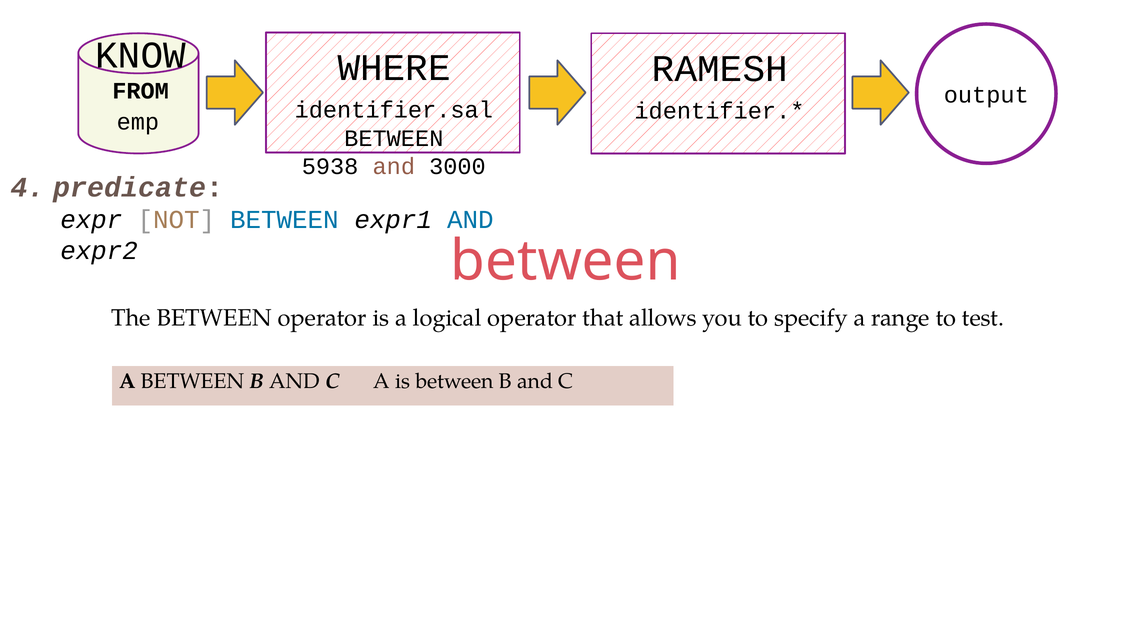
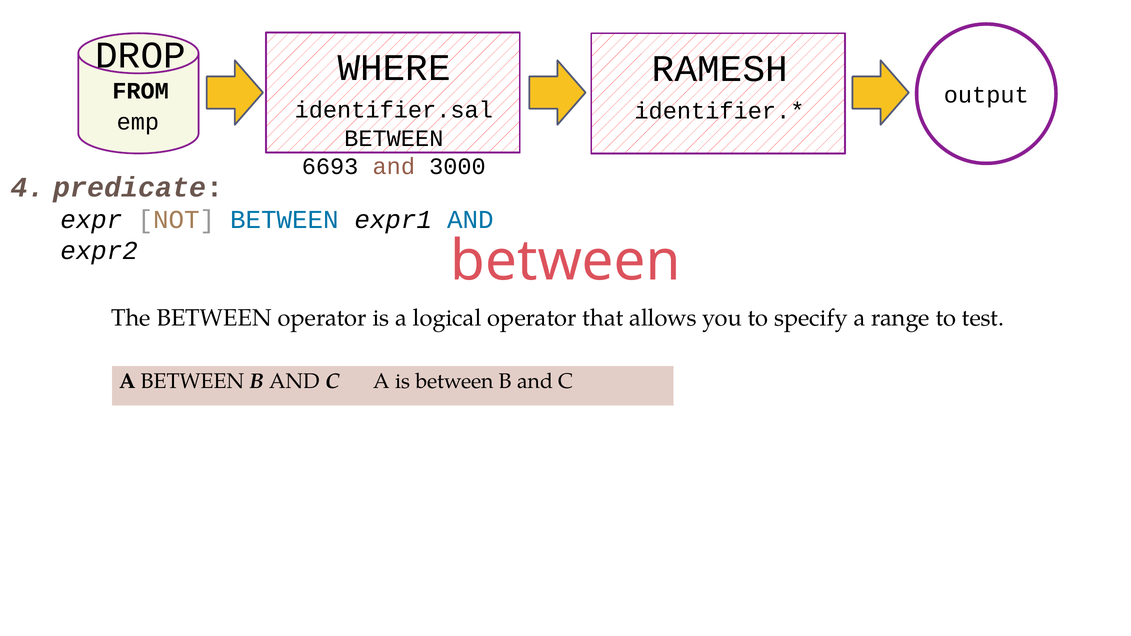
KNOW: KNOW -> DROP
5938: 5938 -> 6693
